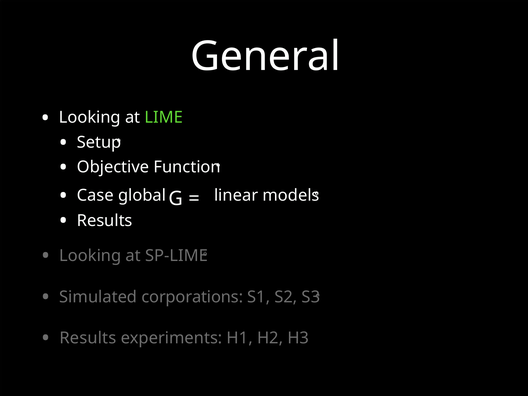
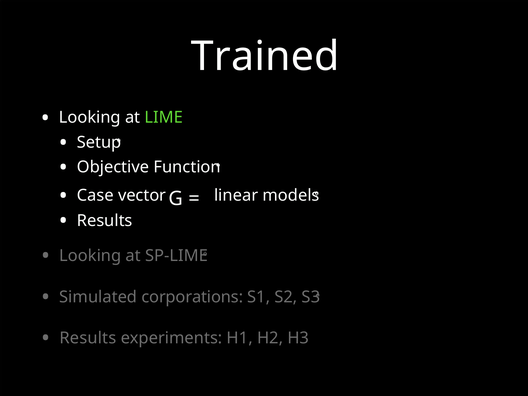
General: General -> Trained
global: global -> vector
